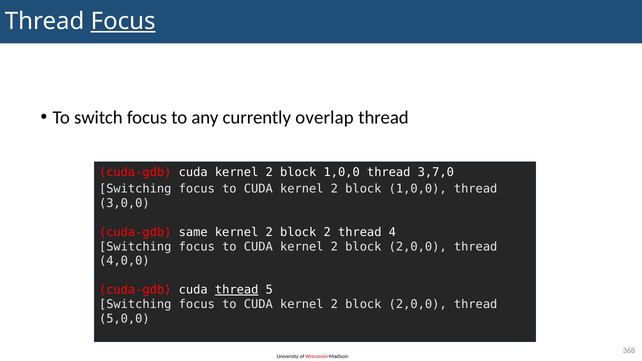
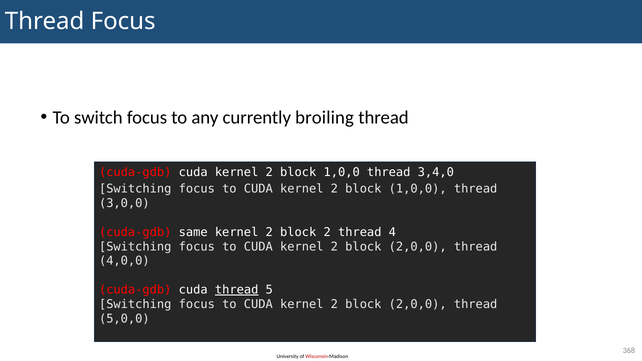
Focus at (123, 22) underline: present -> none
overlap: overlap -> broiling
3,7,0: 3,7,0 -> 3,4,0
